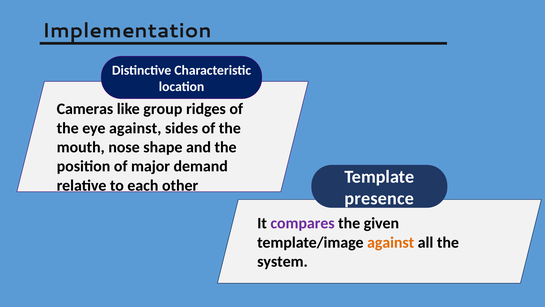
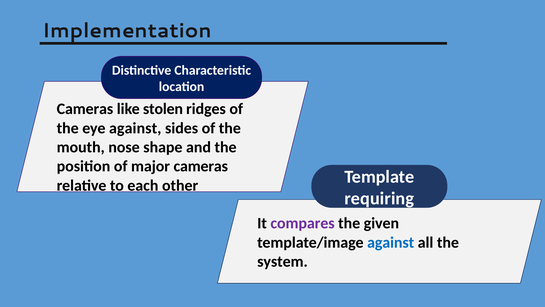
group: group -> stolen
major demand: demand -> cameras
presence: presence -> requiring
against at (391, 242) colour: orange -> blue
